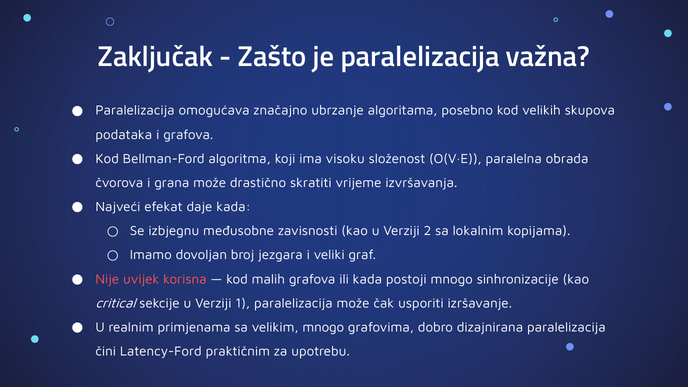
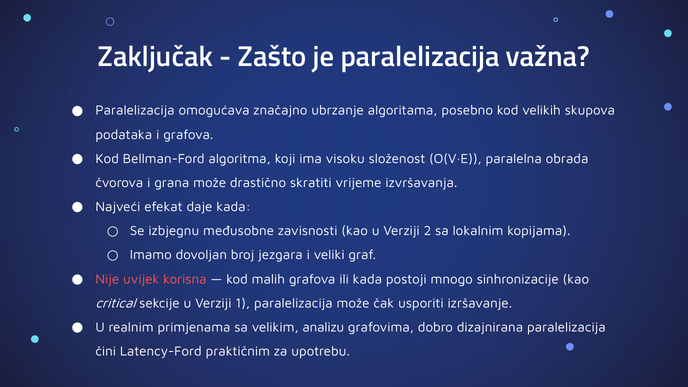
velikim mnogo: mnogo -> analizu
